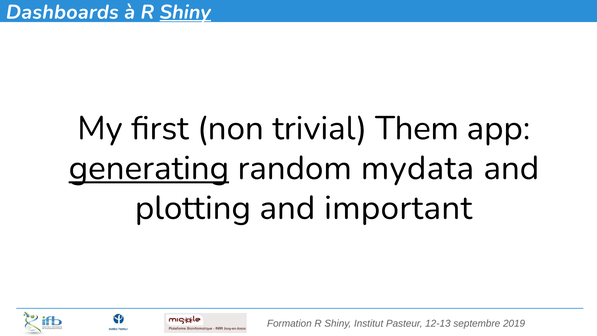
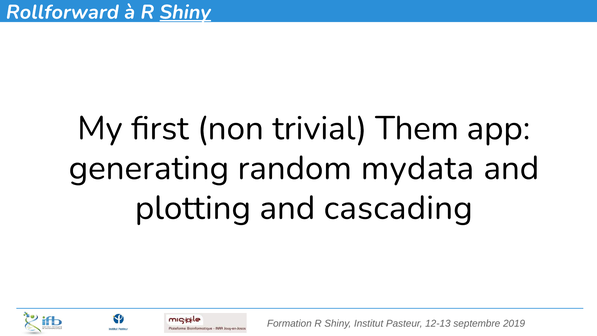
Dashboards: Dashboards -> Rollforward
generating underline: present -> none
important: important -> cascading
